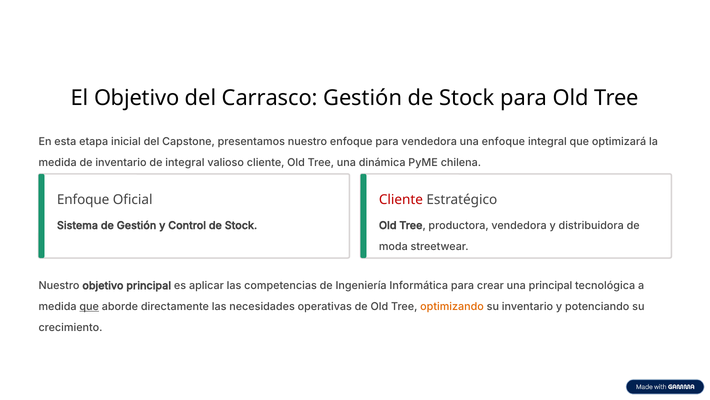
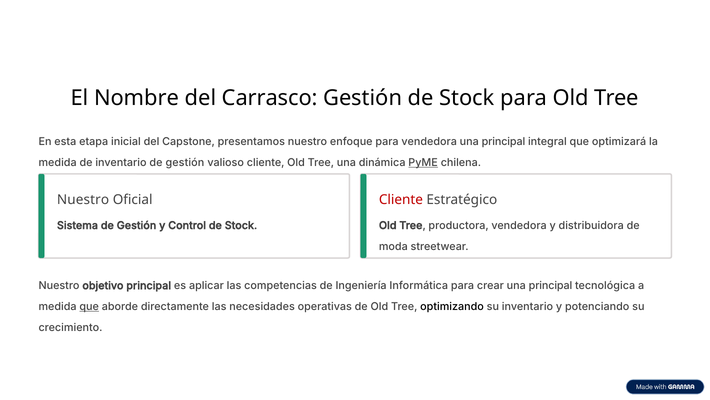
El Objetivo: Objetivo -> Nombre
enfoque at (503, 141): enfoque -> principal
inventario de integral: integral -> gestión
PyME underline: none -> present
Enfoque at (83, 199): Enfoque -> Nuestro
optimizando colour: orange -> black
